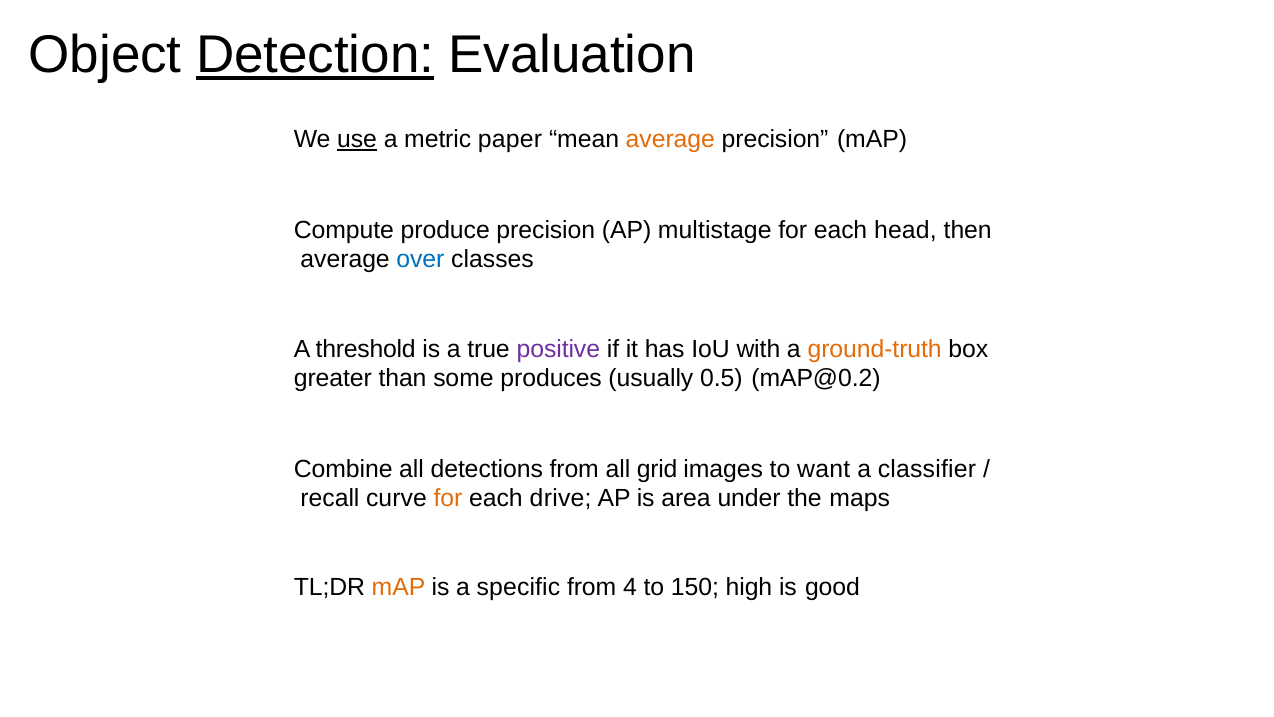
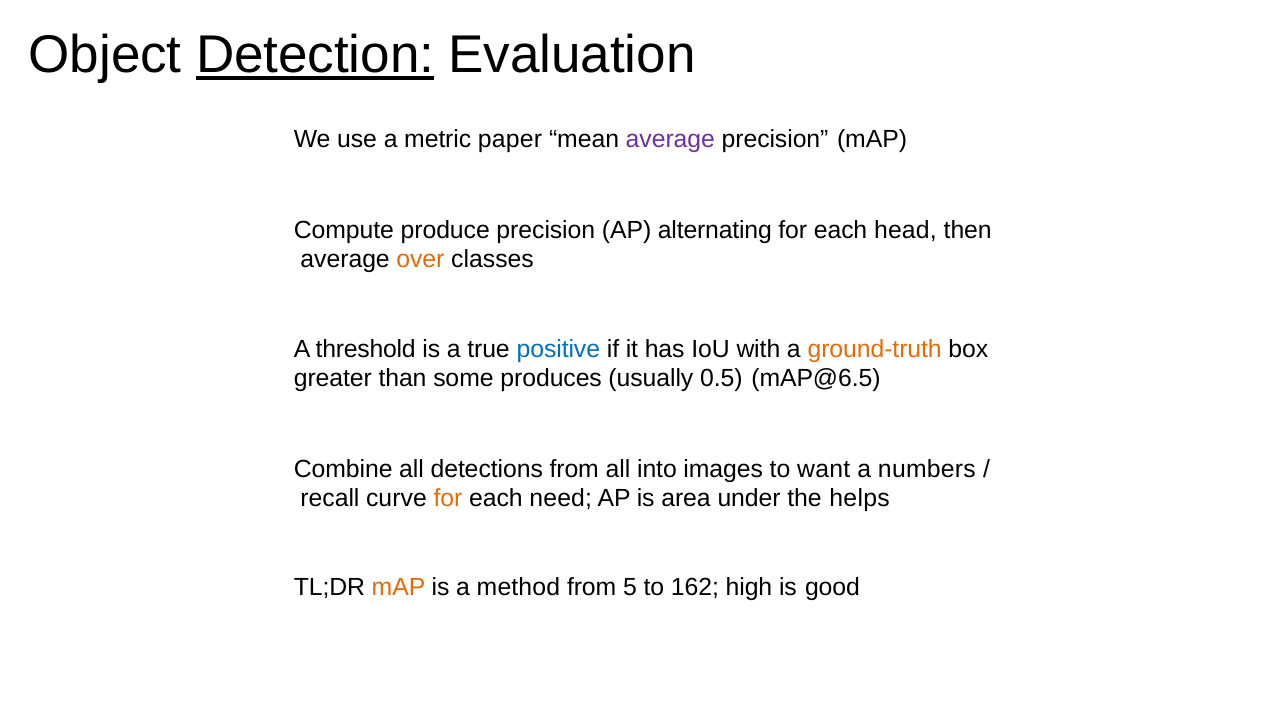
use underline: present -> none
average at (670, 139) colour: orange -> purple
multistage: multistage -> alternating
over colour: blue -> orange
positive colour: purple -> blue
mAP@0.2: mAP@0.2 -> mAP@6.5
grid: grid -> into
classifier: classifier -> numbers
drive: drive -> need
maps: maps -> helps
specific: specific -> method
4: 4 -> 5
150: 150 -> 162
